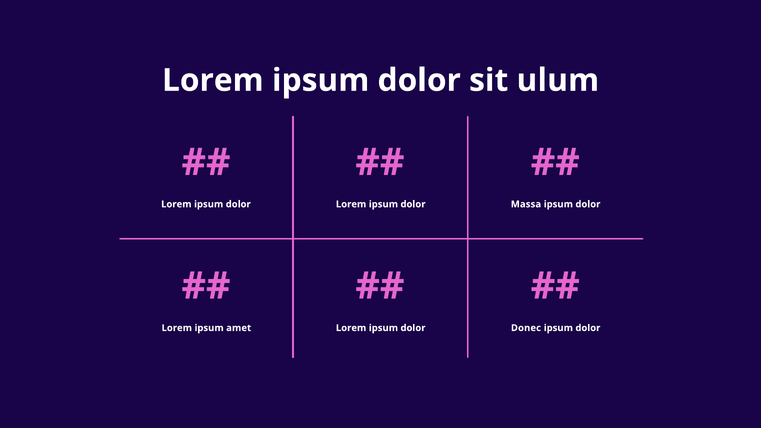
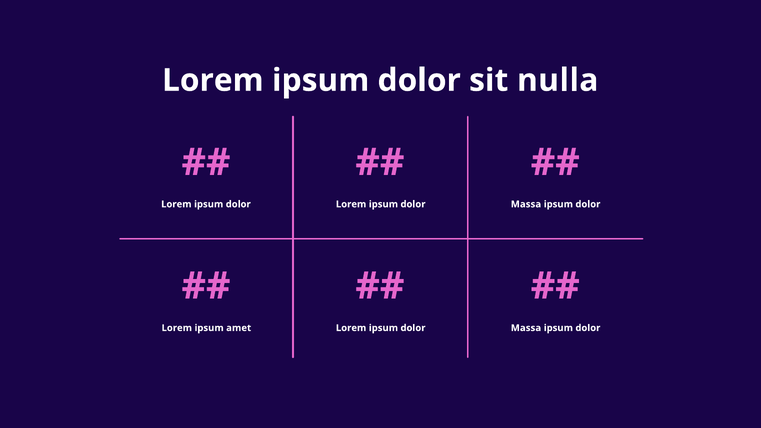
ulum: ulum -> nulla
Donec at (526, 328): Donec -> Massa
